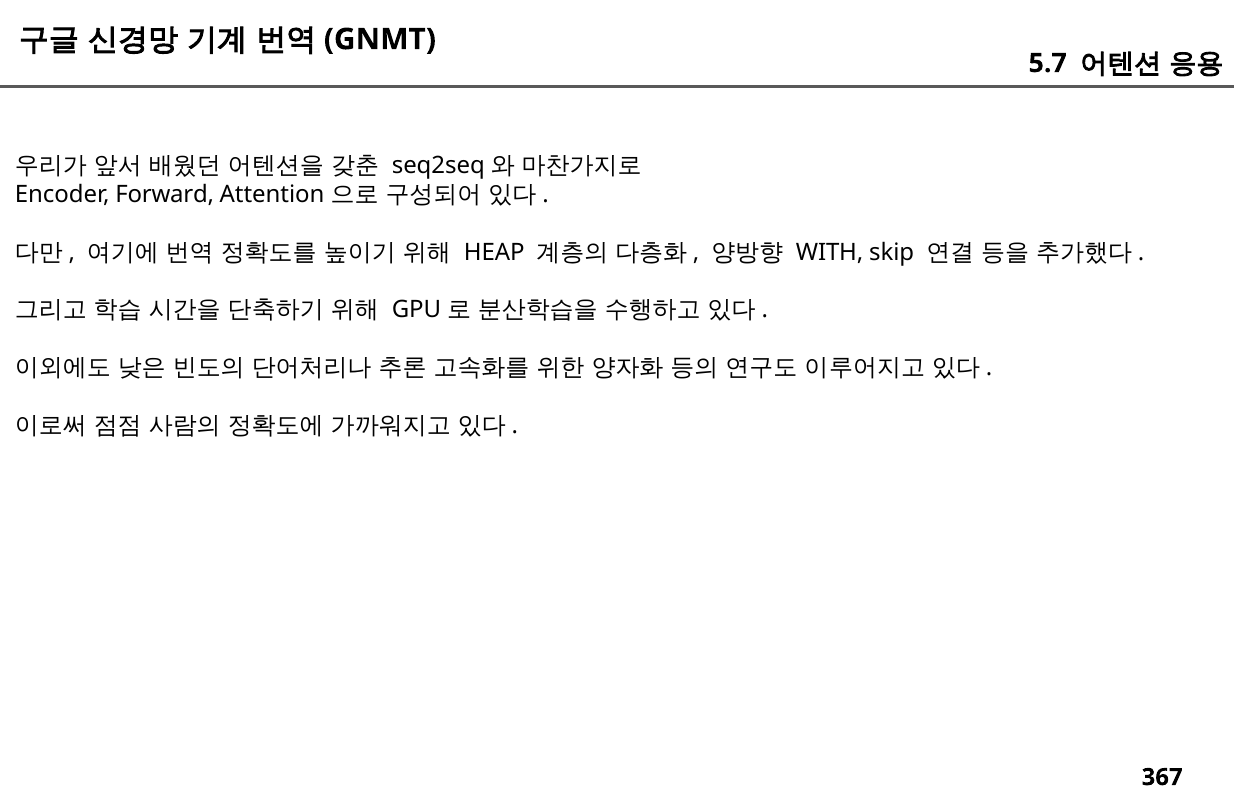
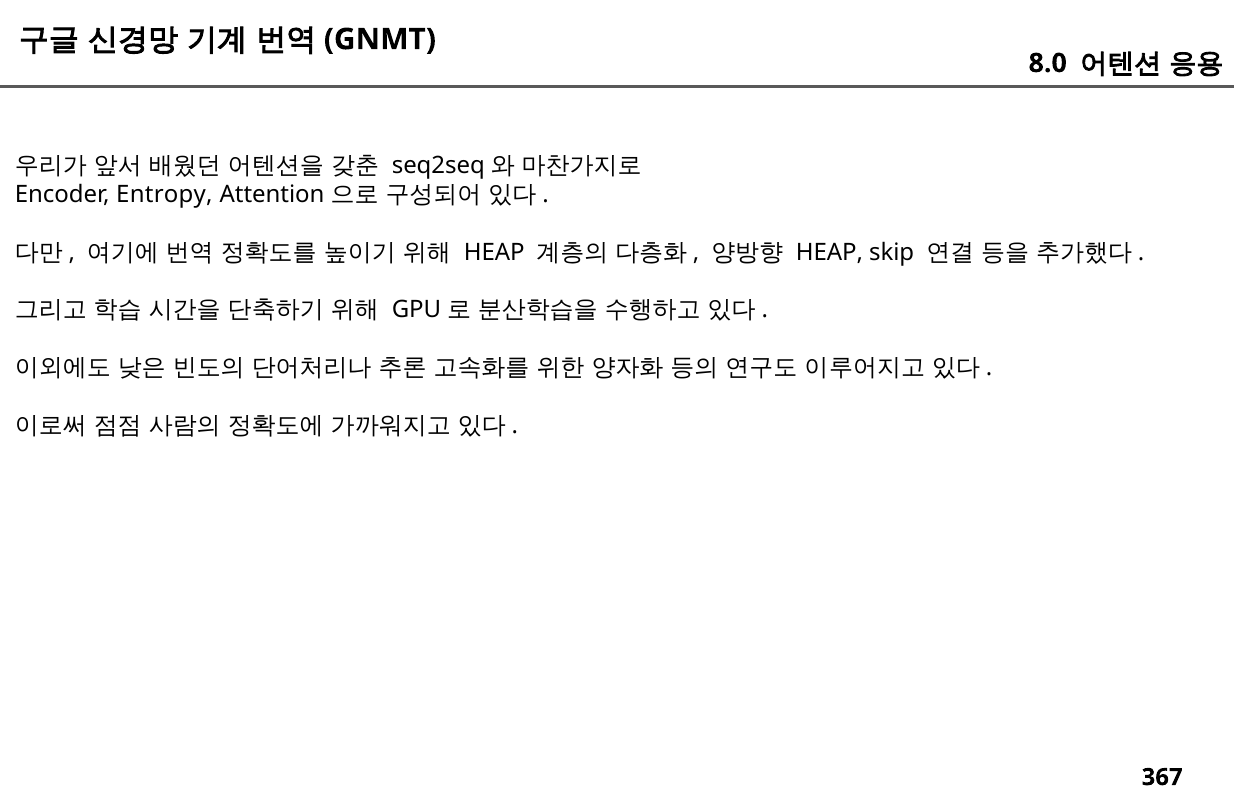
5.7: 5.7 -> 8.0
Forward: Forward -> Entropy
WITH at (830, 253): WITH -> HEAP
